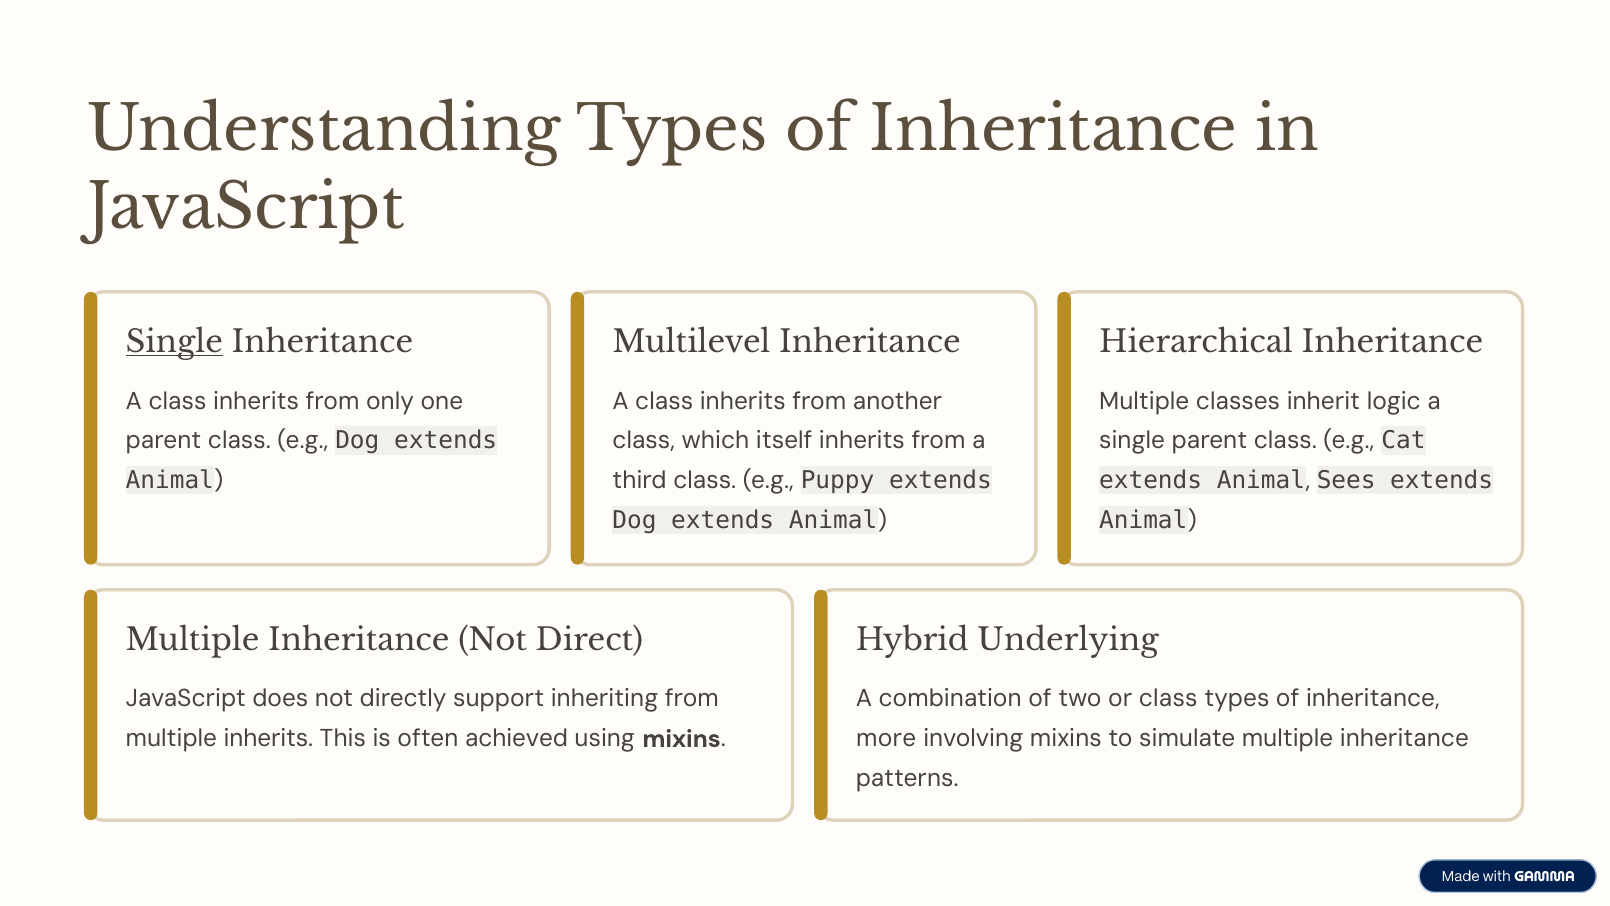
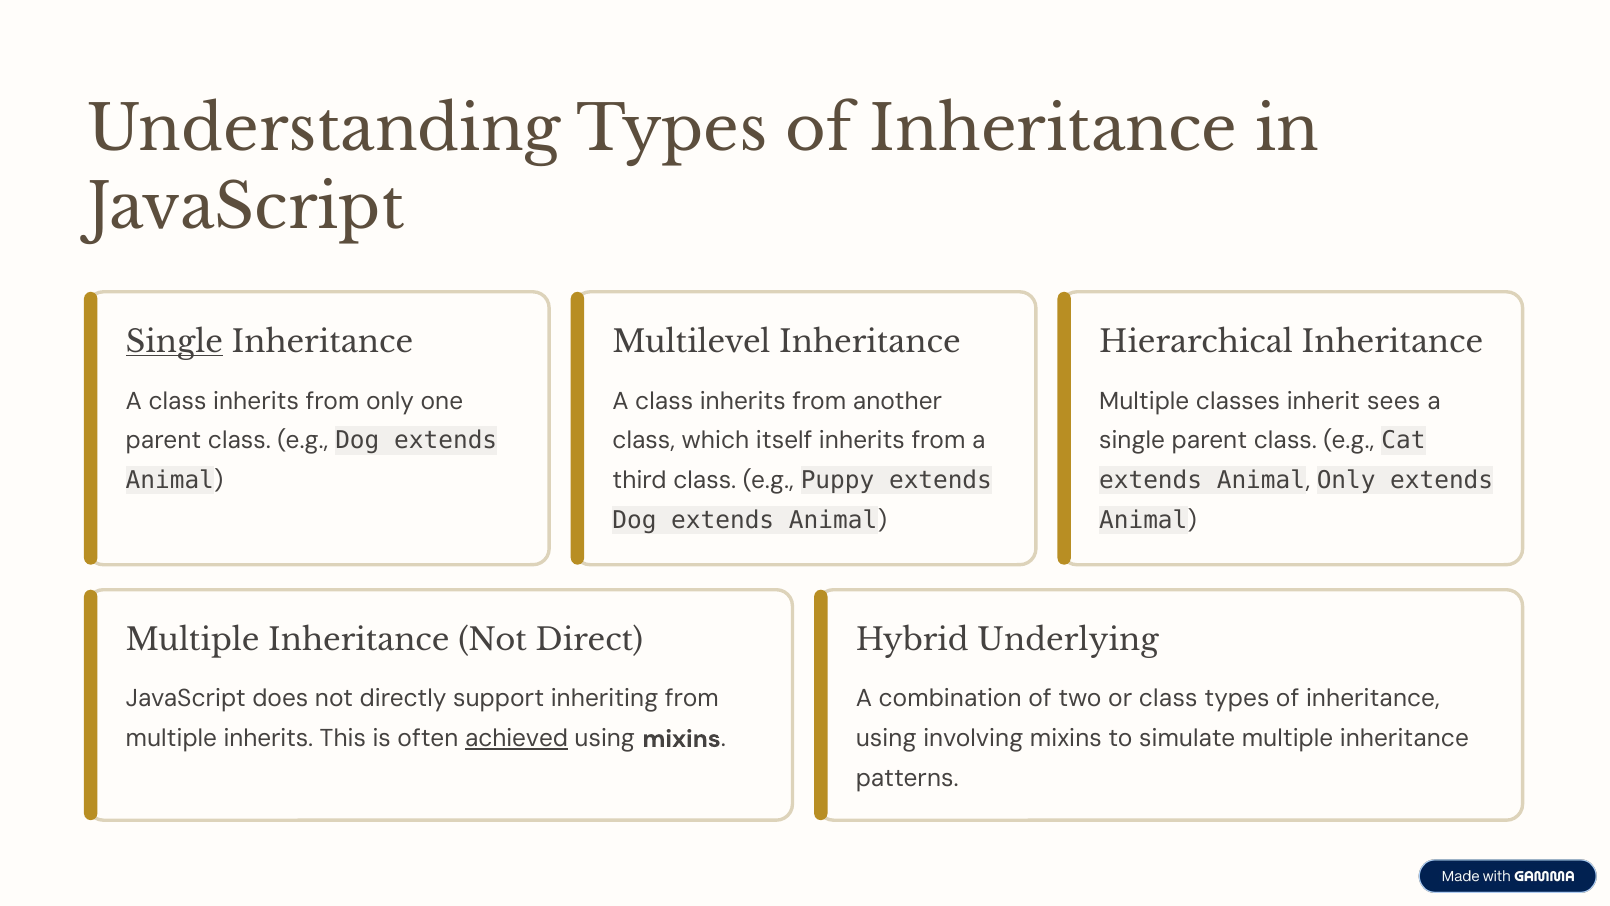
logic: logic -> sees
Animal Sees: Sees -> Only
achieved underline: none -> present
more at (886, 738): more -> using
